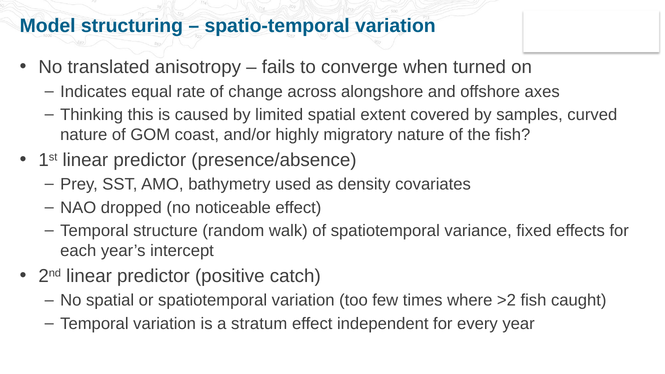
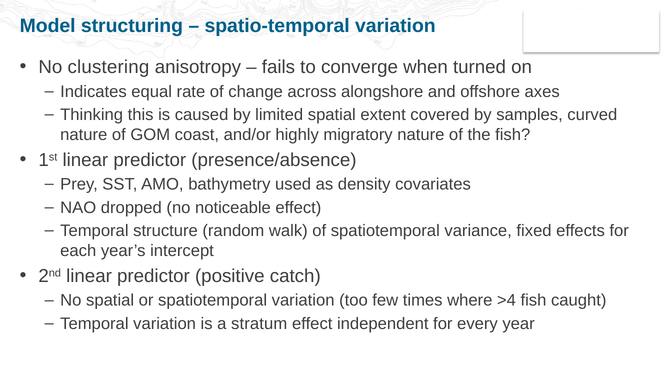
translated: translated -> clustering
>2: >2 -> >4
